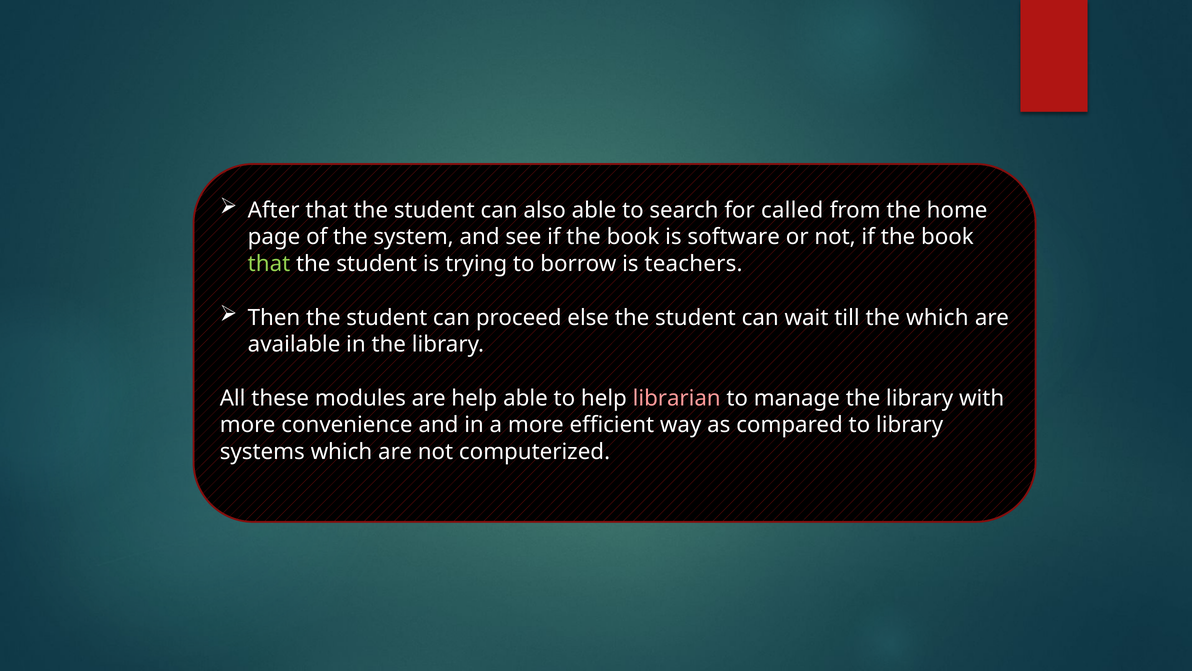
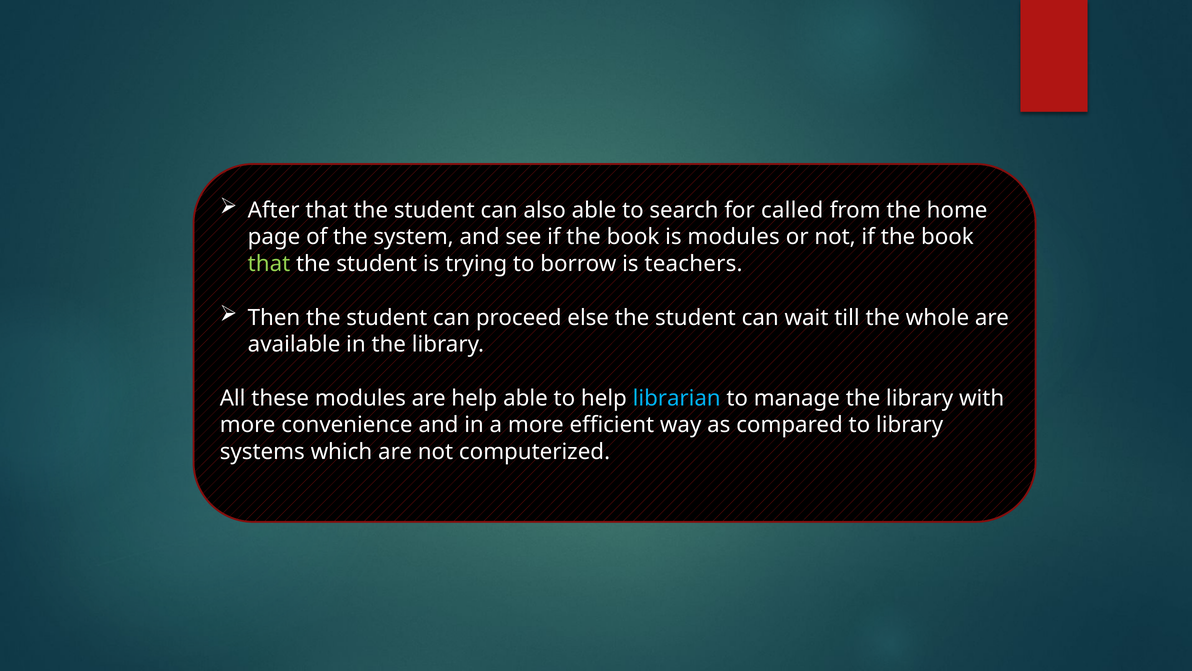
is software: software -> modules
the which: which -> whole
librarian colour: pink -> light blue
